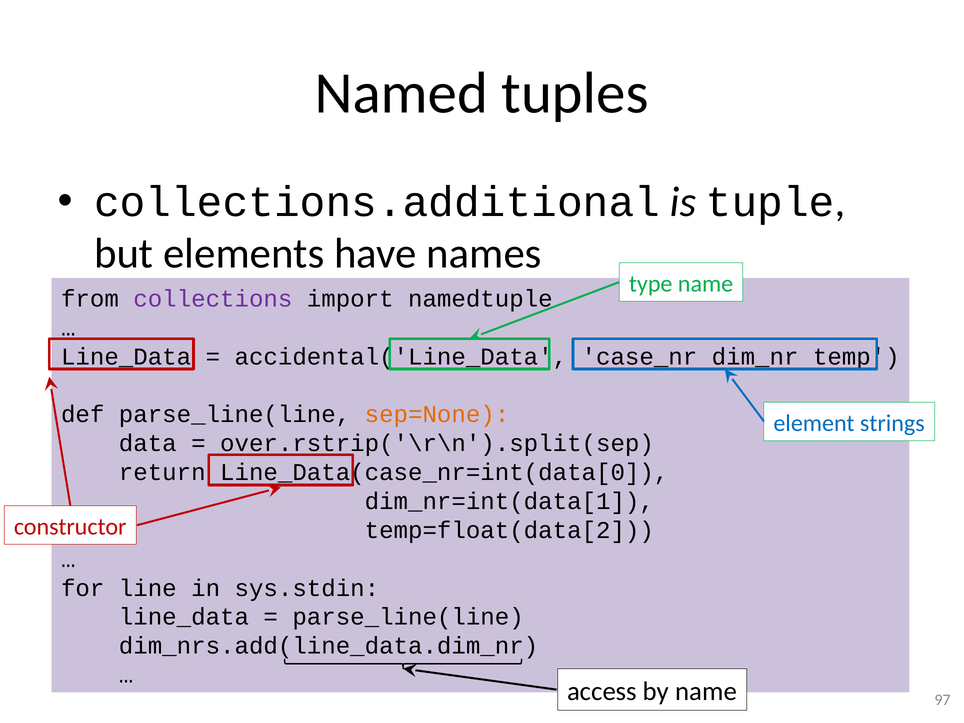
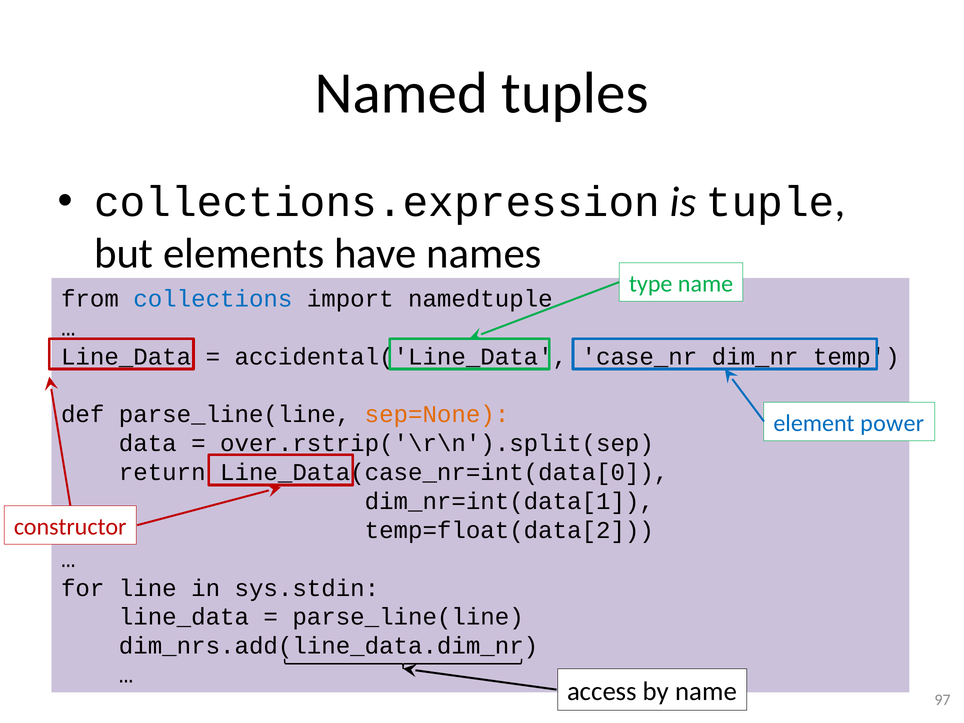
collections.additional: collections.additional -> collections.expression
collections colour: purple -> blue
strings: strings -> power
